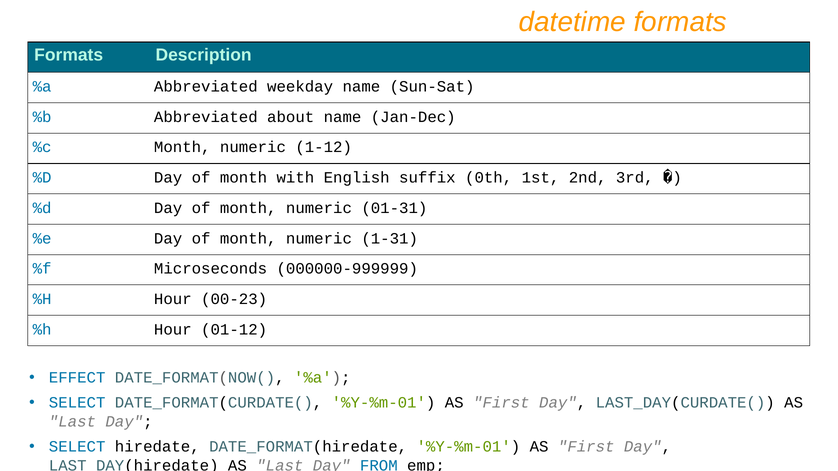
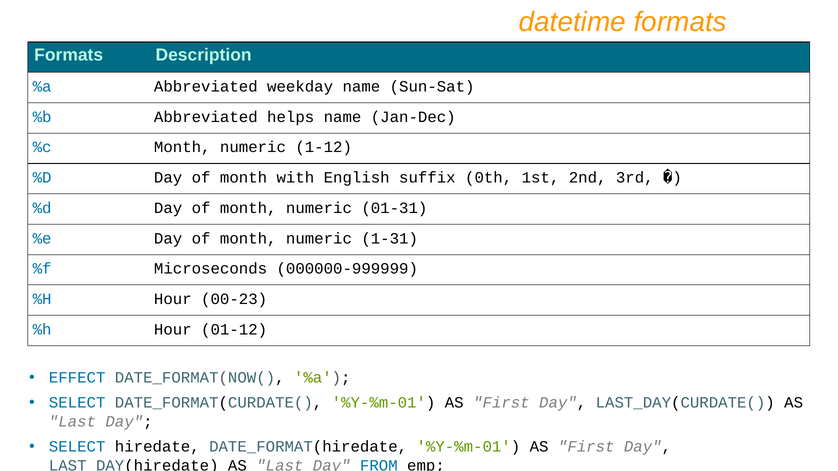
about: about -> helps
